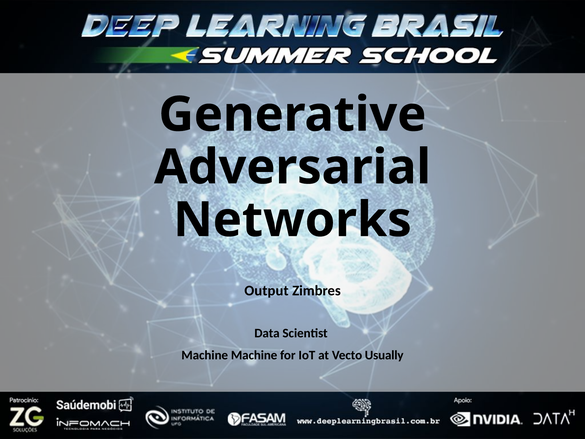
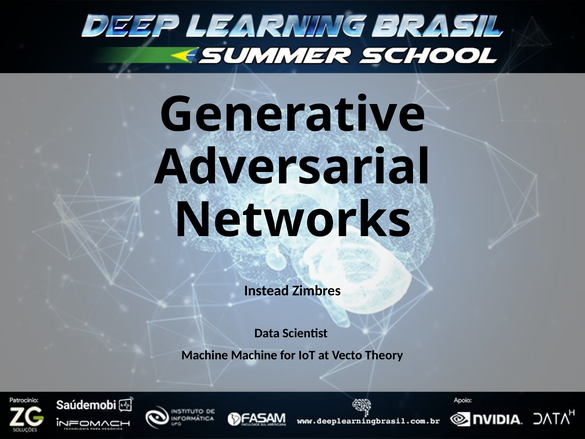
Output: Output -> Instead
Usually: Usually -> Theory
